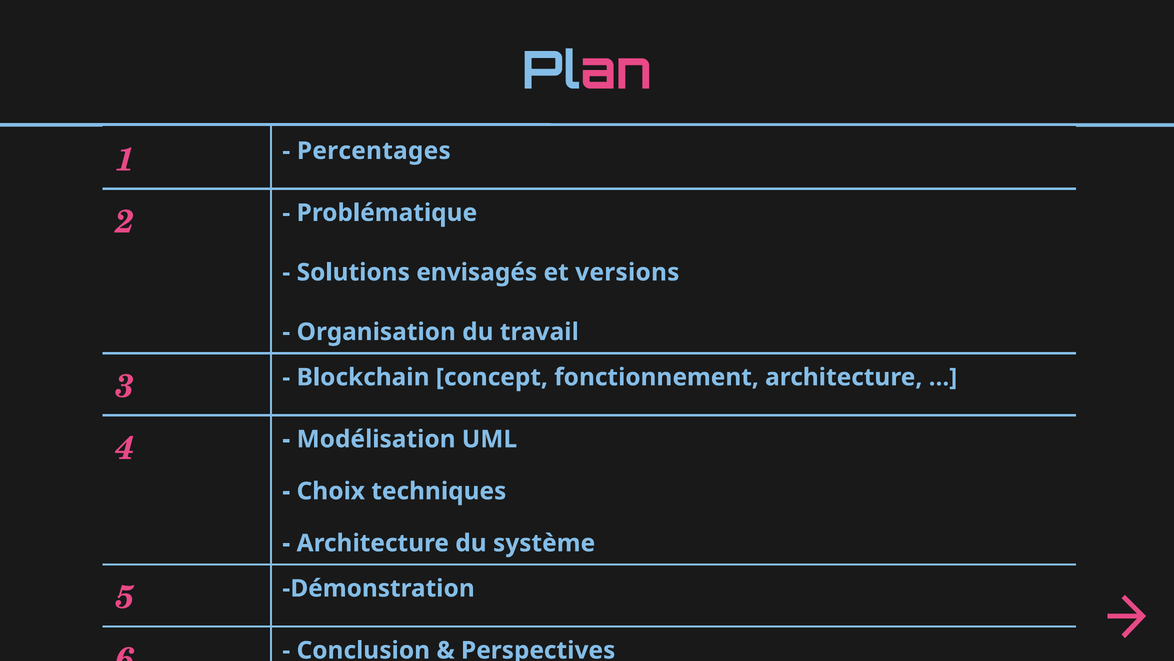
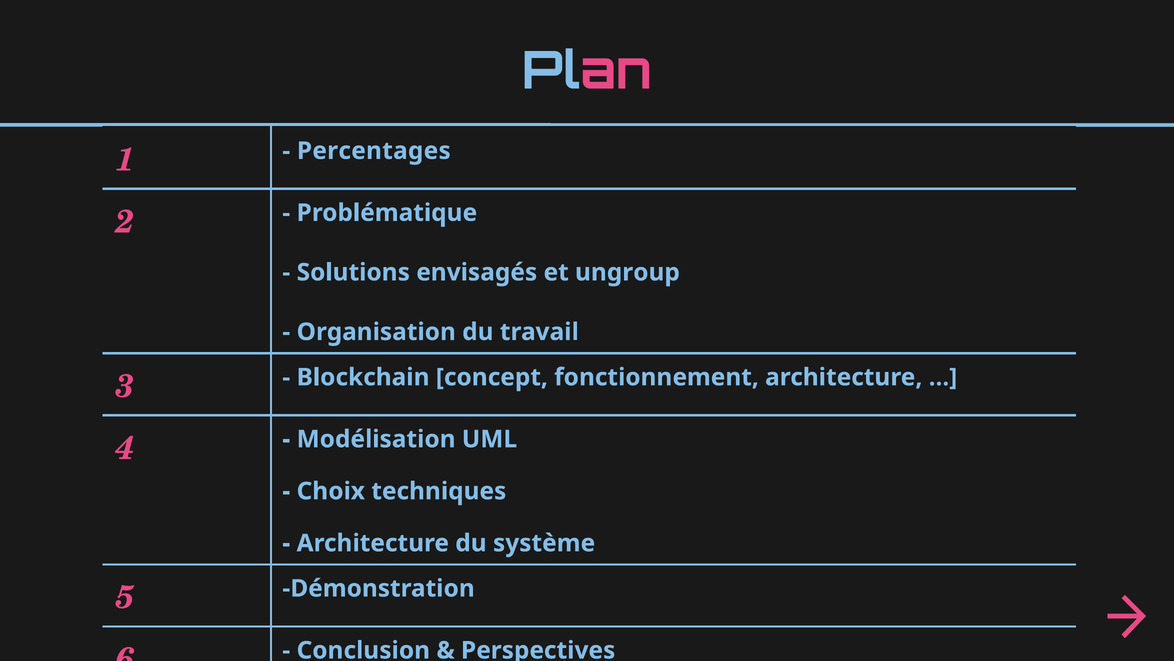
versions: versions -> ungroup
